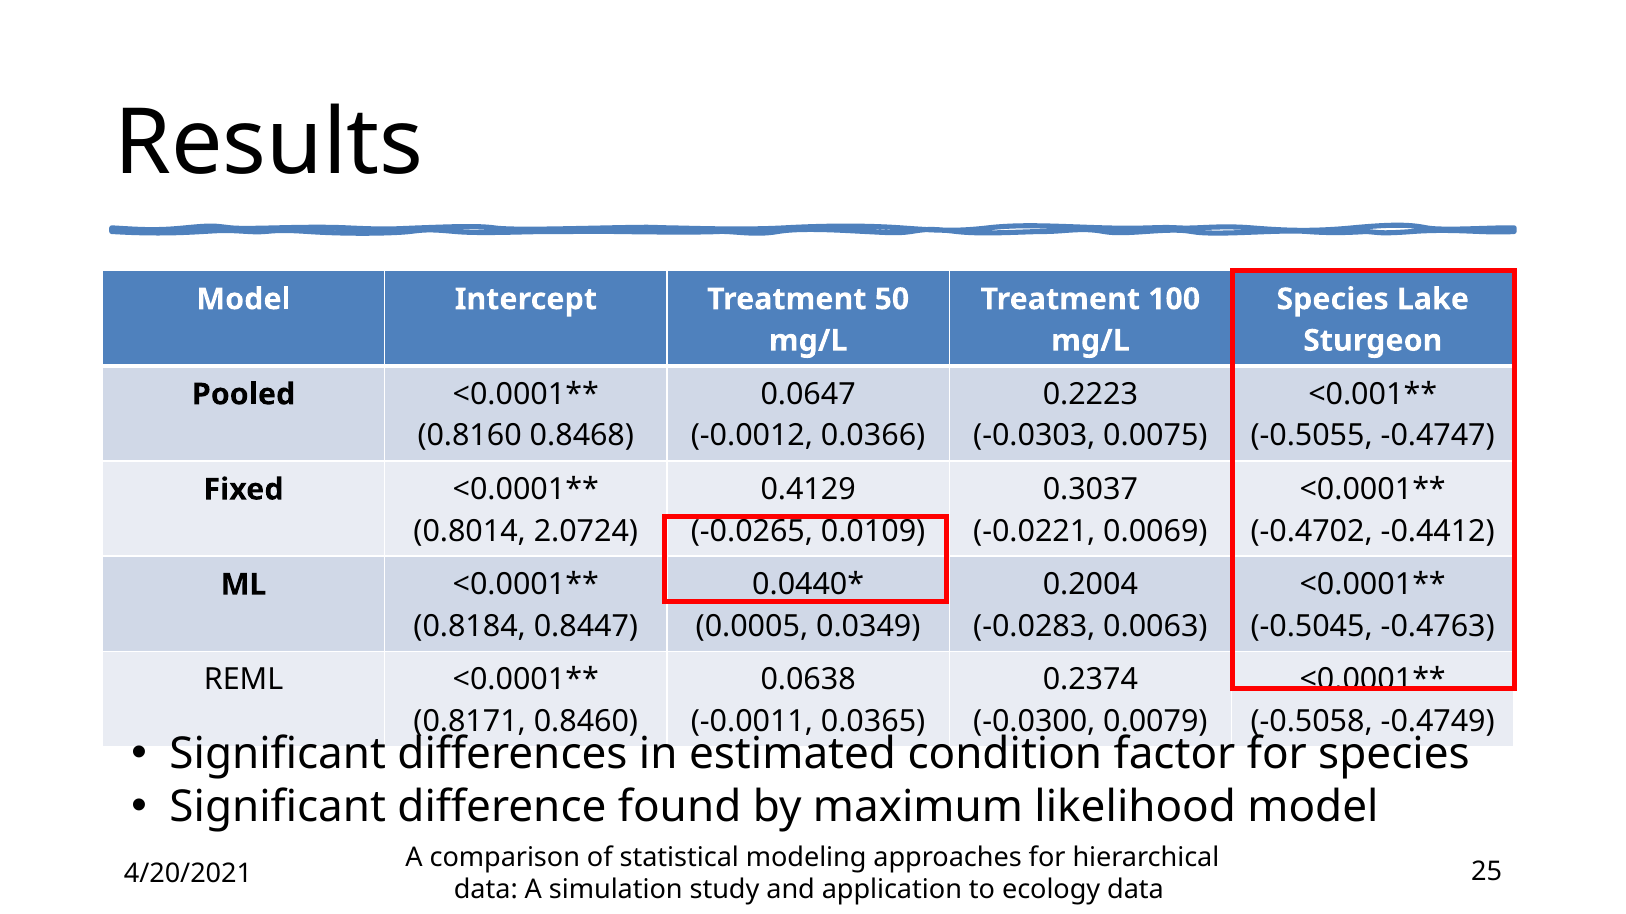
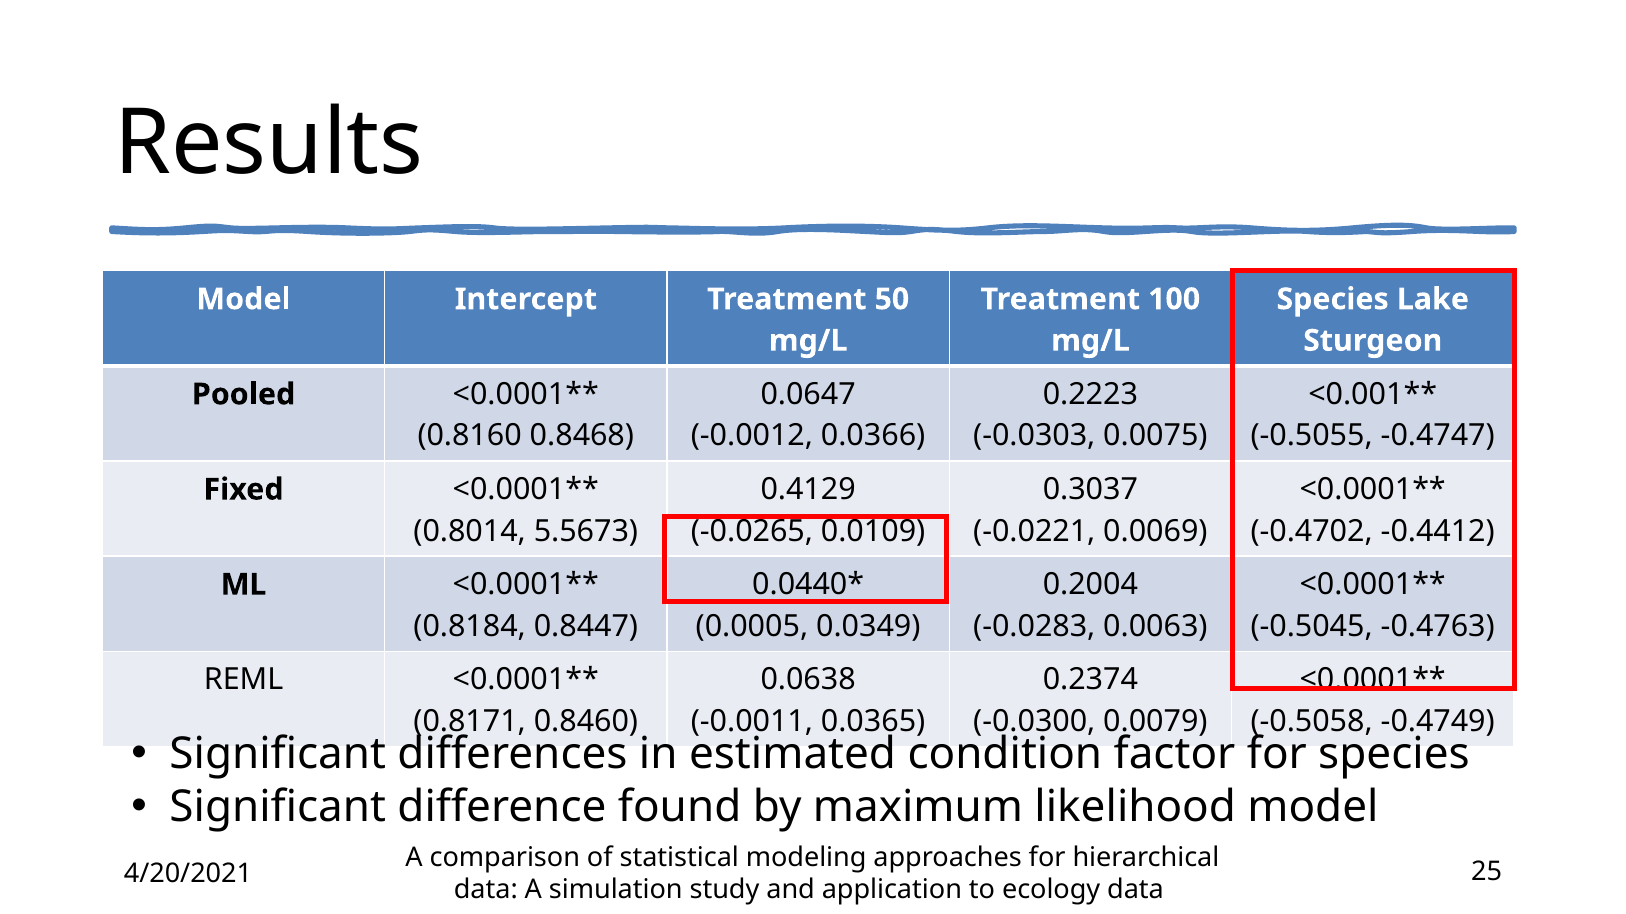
2.0724: 2.0724 -> 5.5673
